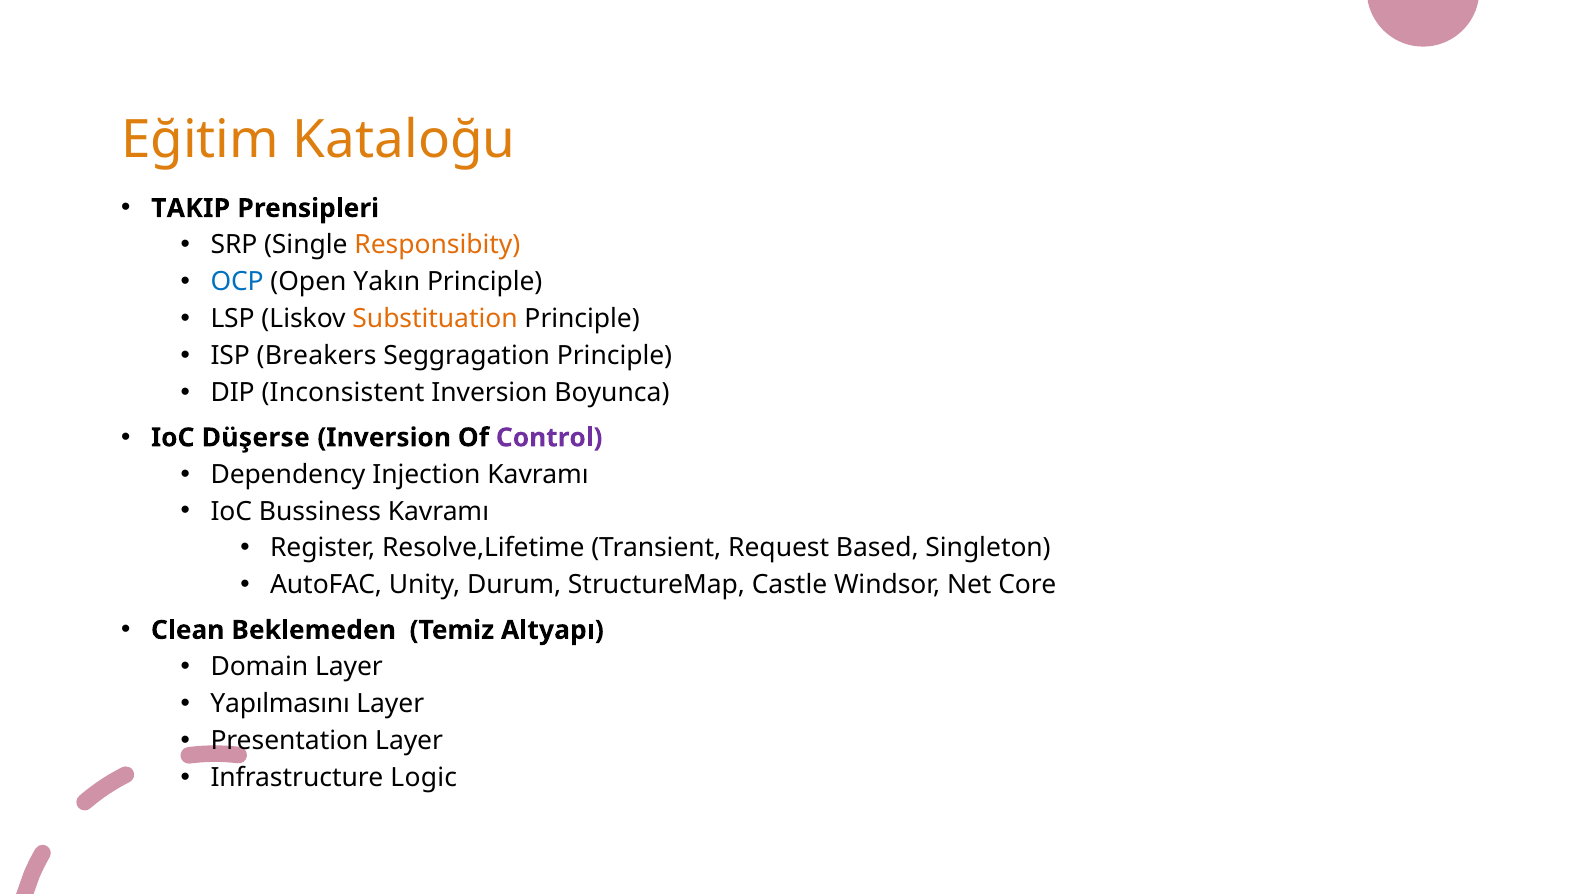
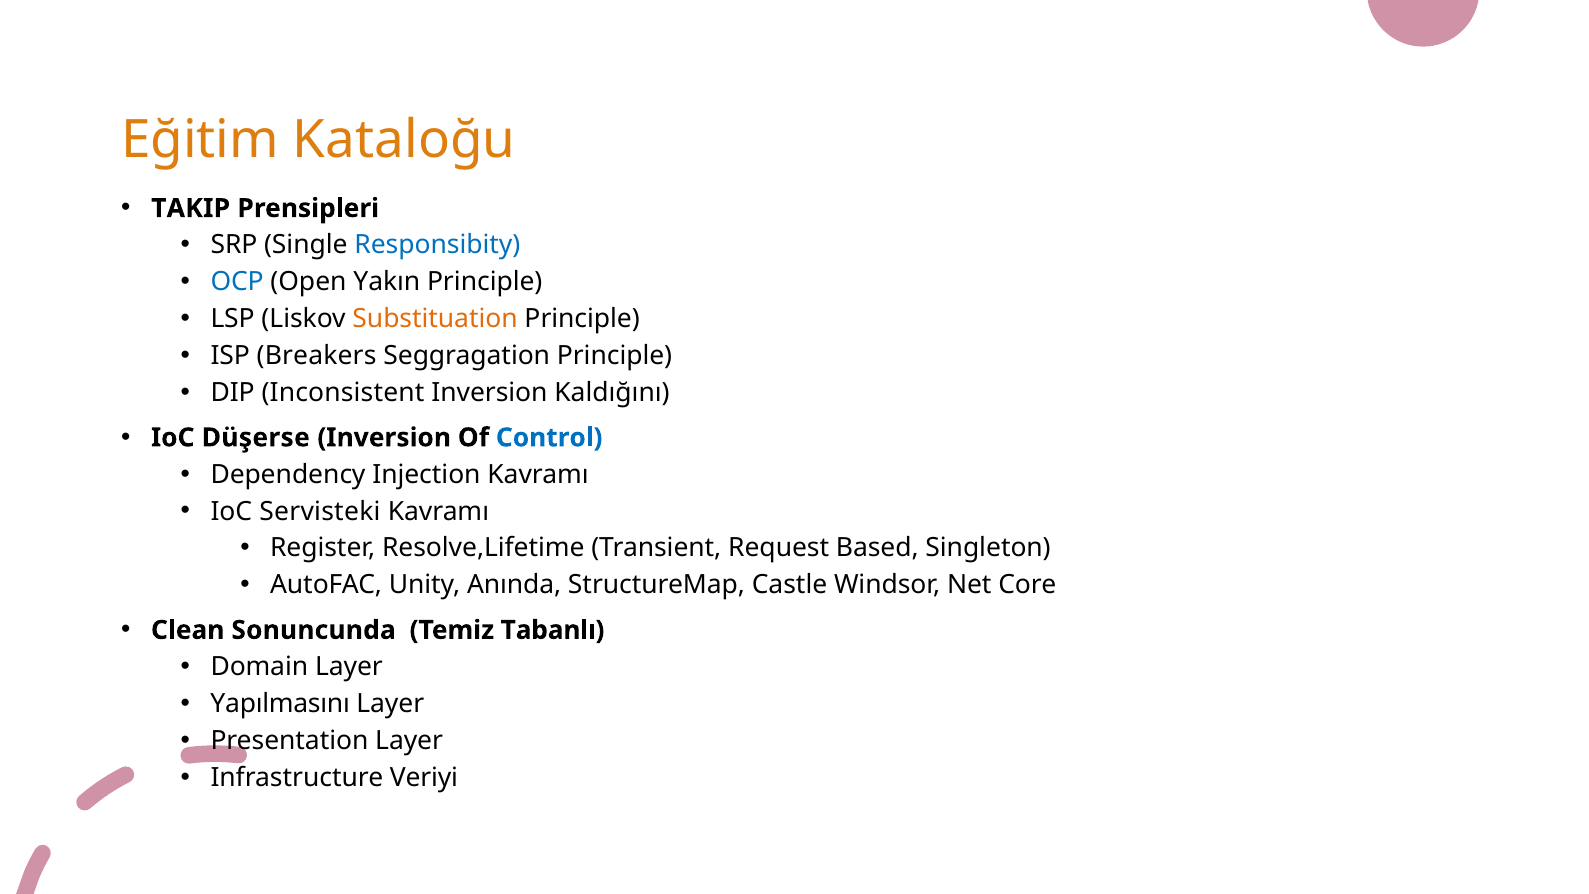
Responsibity colour: orange -> blue
Boyunca: Boyunca -> Kaldığını
Control colour: purple -> blue
Bussiness: Bussiness -> Servisteki
Durum: Durum -> Anında
Beklemeden: Beklemeden -> Sonuncunda
Altyapı: Altyapı -> Tabanlı
Logic: Logic -> Veriyi
